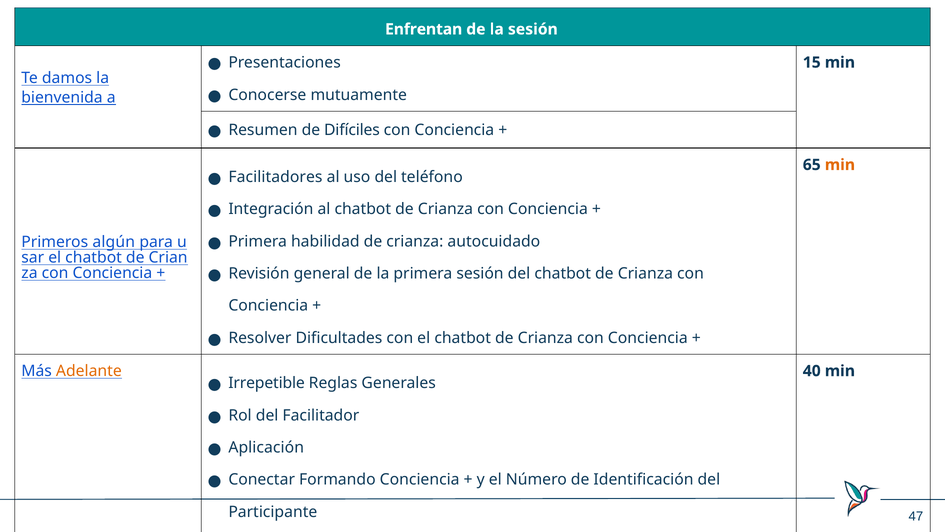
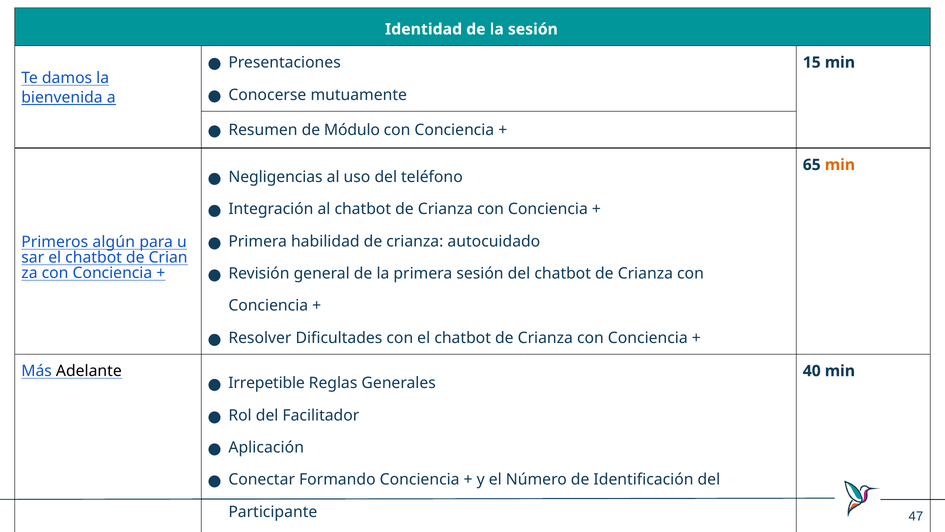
Enfrentan: Enfrentan -> Identidad
Difíciles: Difíciles -> Módulo
Facilitadores: Facilitadores -> Negligencias
Adelante colour: orange -> black
